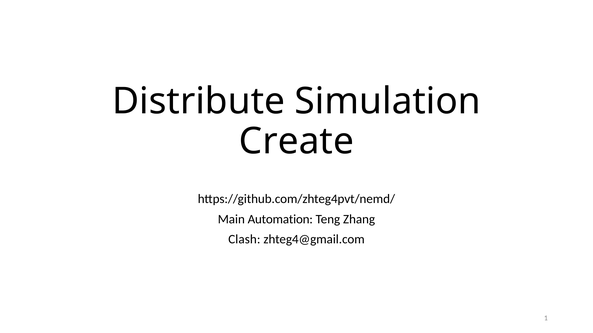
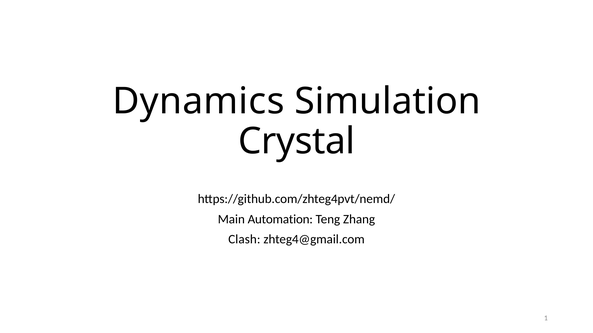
Distribute: Distribute -> Dynamics
Create: Create -> Crystal
